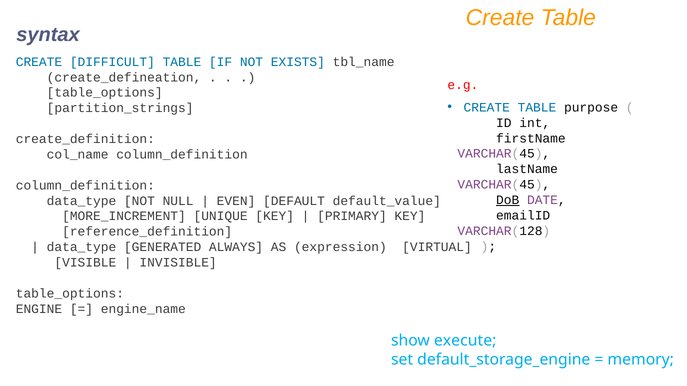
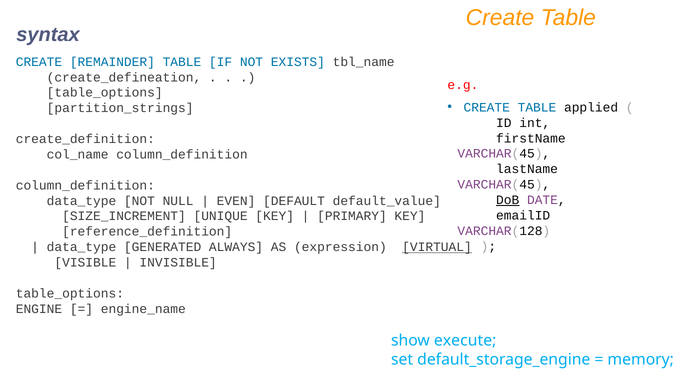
DIFFICULT: DIFFICULT -> REMAINDER
purpose: purpose -> applied
MORE_INCREMENT: MORE_INCREMENT -> SIZE_INCREMENT
VIRTUAL underline: none -> present
